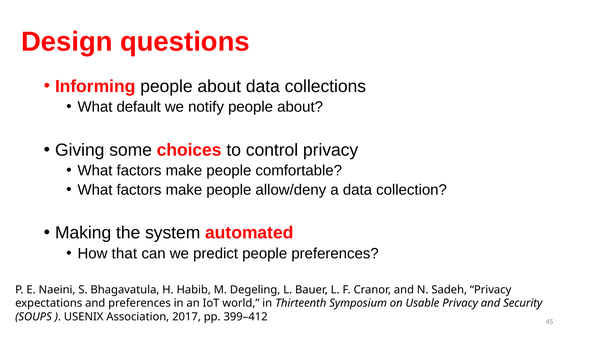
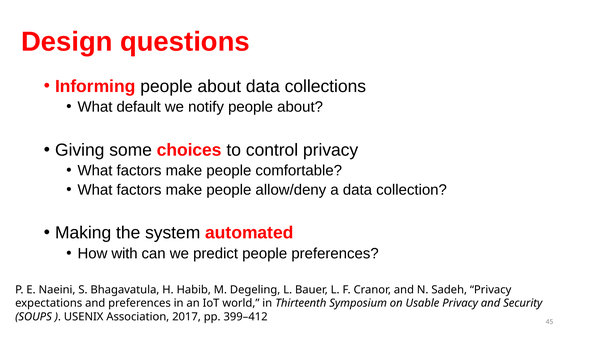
that: that -> with
